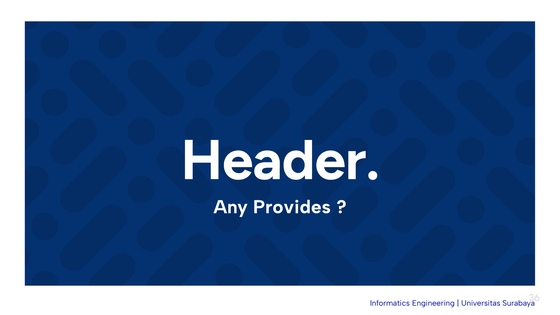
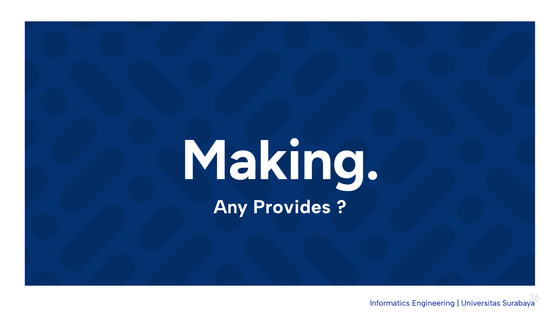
Header: Header -> Making
